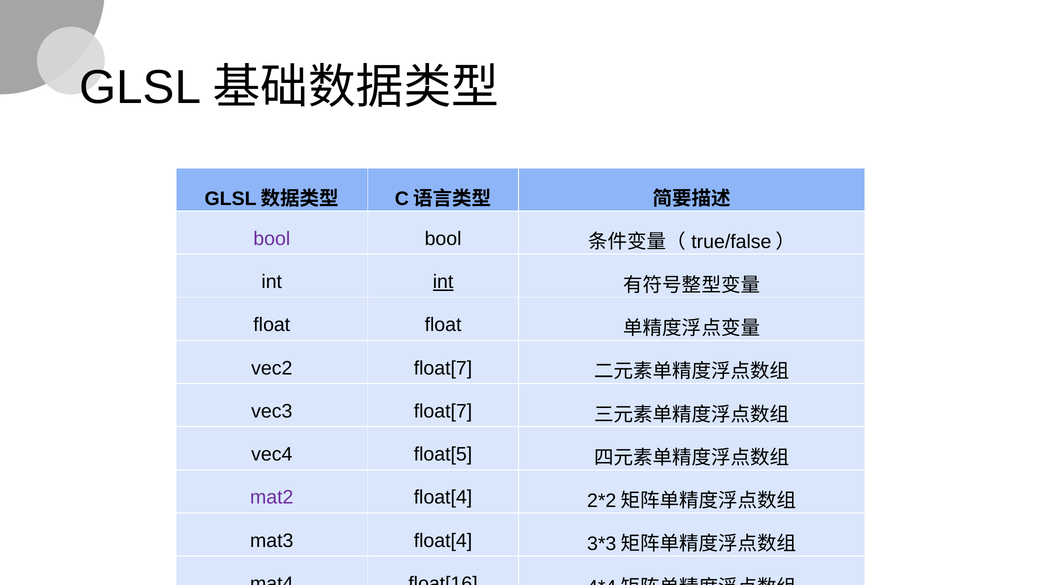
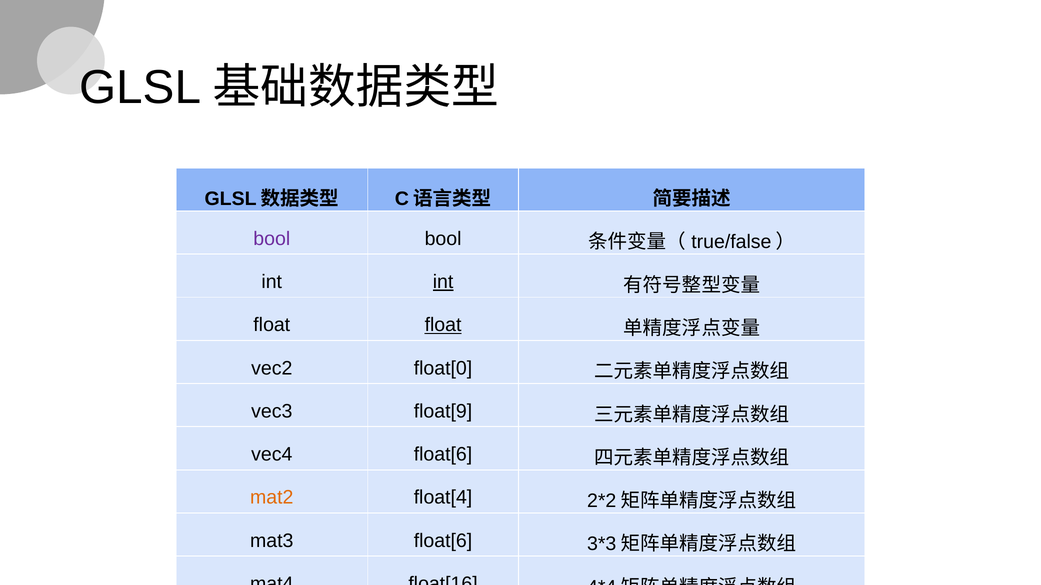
float at (443, 325) underline: none -> present
vec2 float[7: float[7 -> float[0
vec3 float[7: float[7 -> float[9
vec4 float[5: float[5 -> float[6
mat2 colour: purple -> orange
mat3 float[4: float[4 -> float[6
